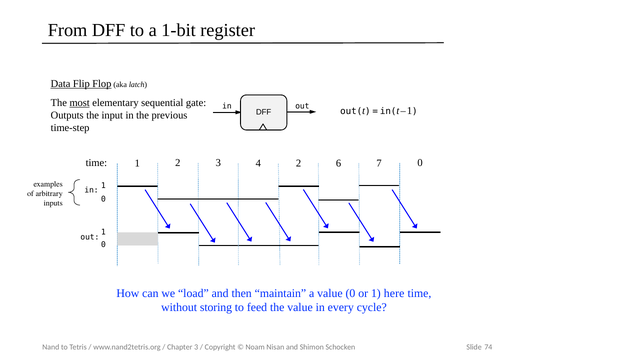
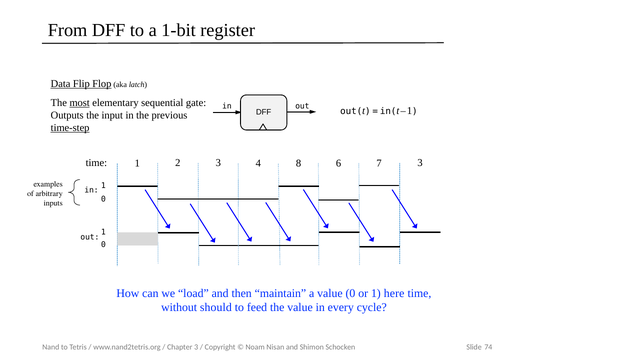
time-step underline: none -> present
4 2: 2 -> 8
7 0: 0 -> 3
storing: storing -> should
